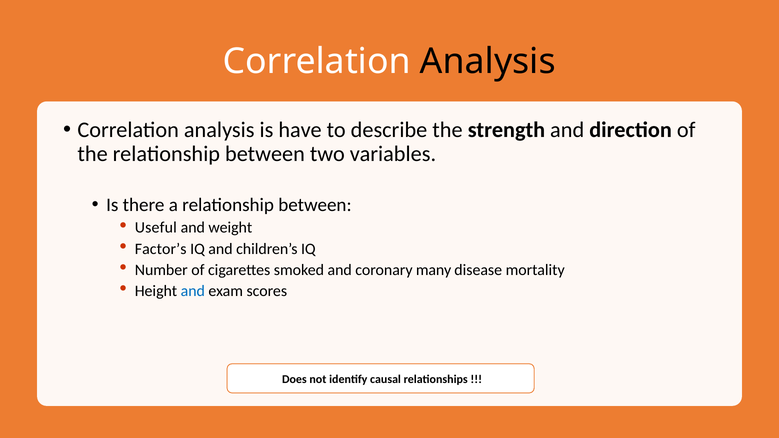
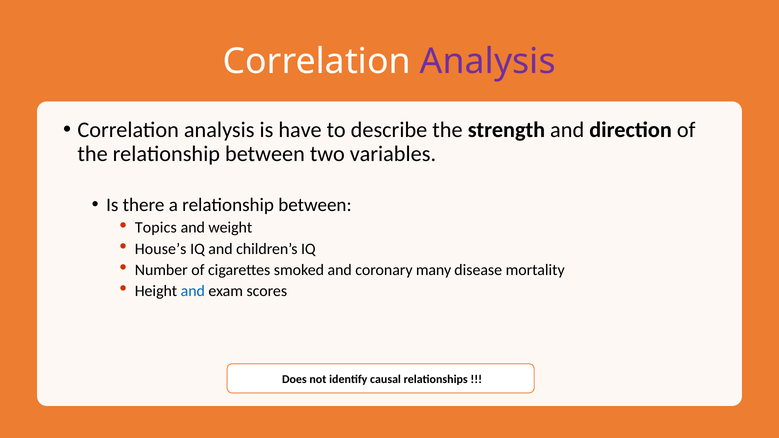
Analysis at (488, 61) colour: black -> purple
Useful: Useful -> Topics
Factor’s: Factor’s -> House’s
